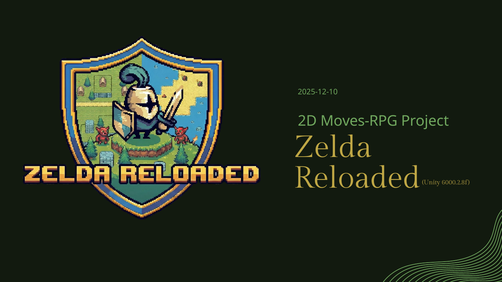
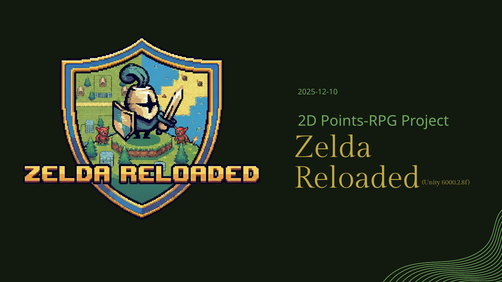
Moves-RPG: Moves-RPG -> Points-RPG
